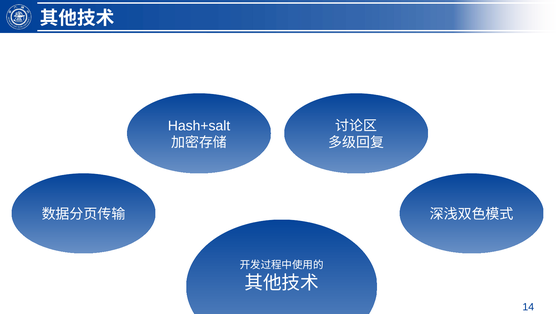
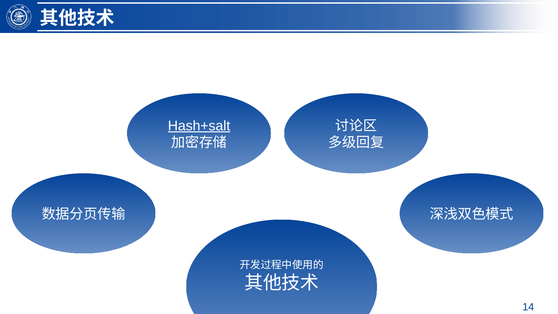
Hash+salt underline: none -> present
